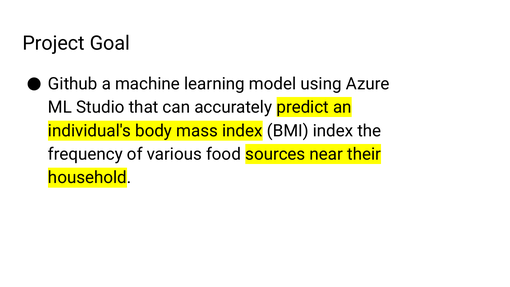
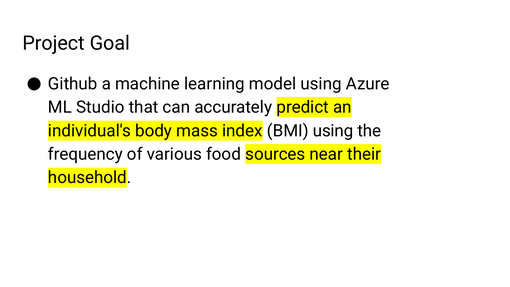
BMI index: index -> using
